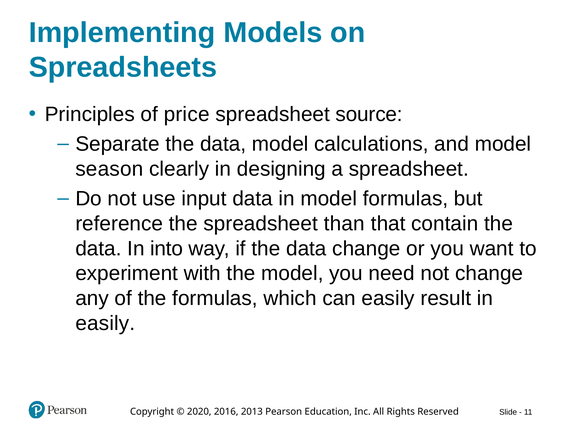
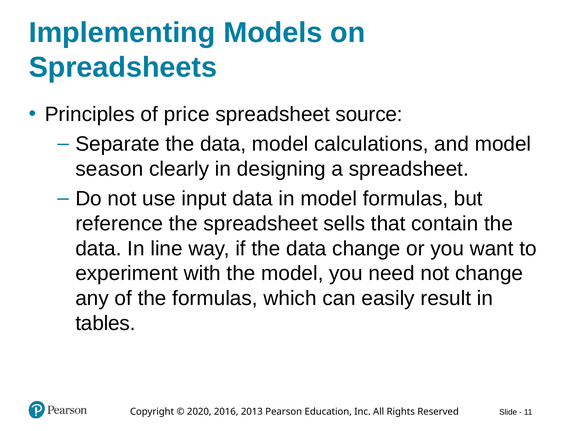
than: than -> sells
into: into -> line
easily at (105, 323): easily -> tables
